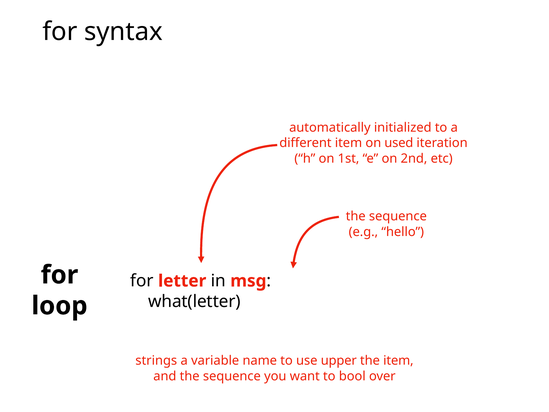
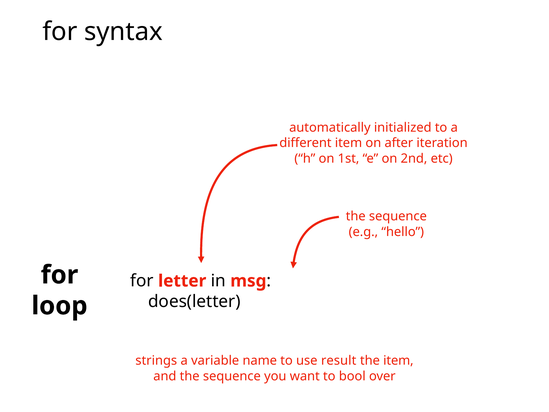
used: used -> after
what(letter: what(letter -> does(letter
upper: upper -> result
